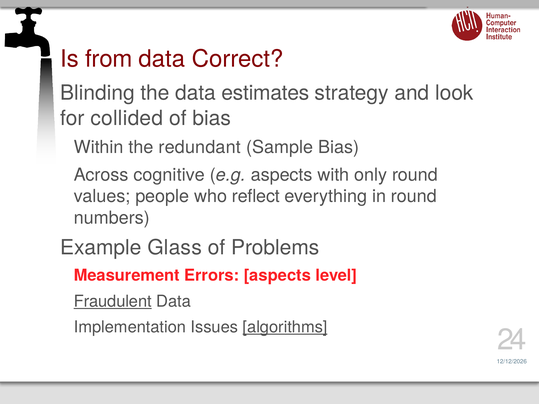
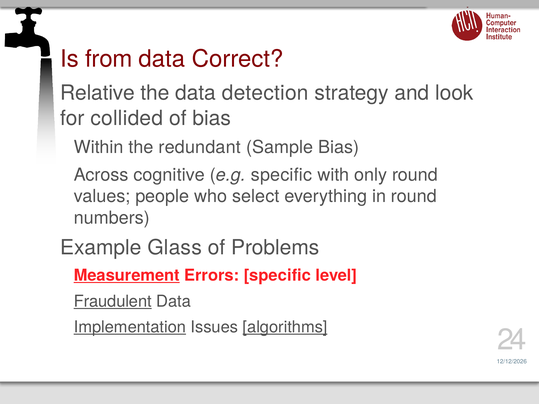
Blinding: Blinding -> Relative
estimates: estimates -> detection
e.g aspects: aspects -> specific
reflect: reflect -> select
Measurement underline: none -> present
Errors aspects: aspects -> specific
Implementation underline: none -> present
